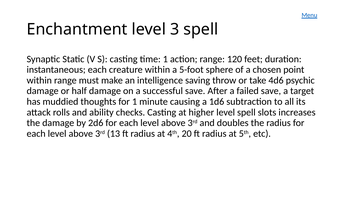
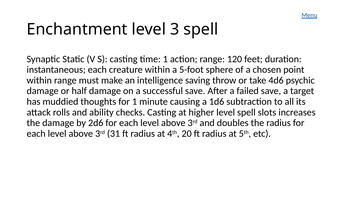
13: 13 -> 31
